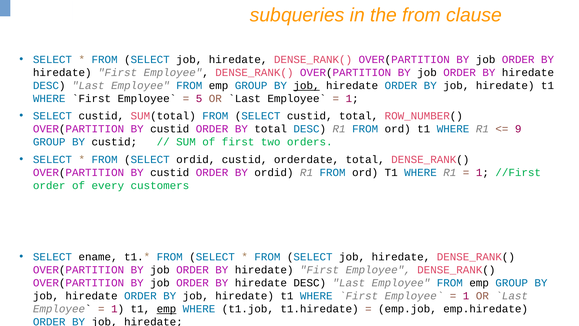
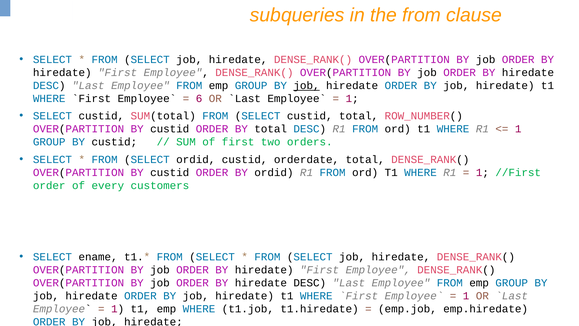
5: 5 -> 6
9 at (518, 129): 9 -> 1
emp at (166, 309) underline: present -> none
